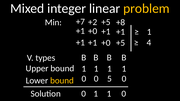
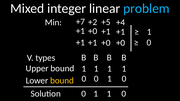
problem colour: yellow -> light blue
+8: +8 -> +4
4 at (149, 43): 4 -> 0
+1 +5: +5 -> +0
0 0 5: 5 -> 1
